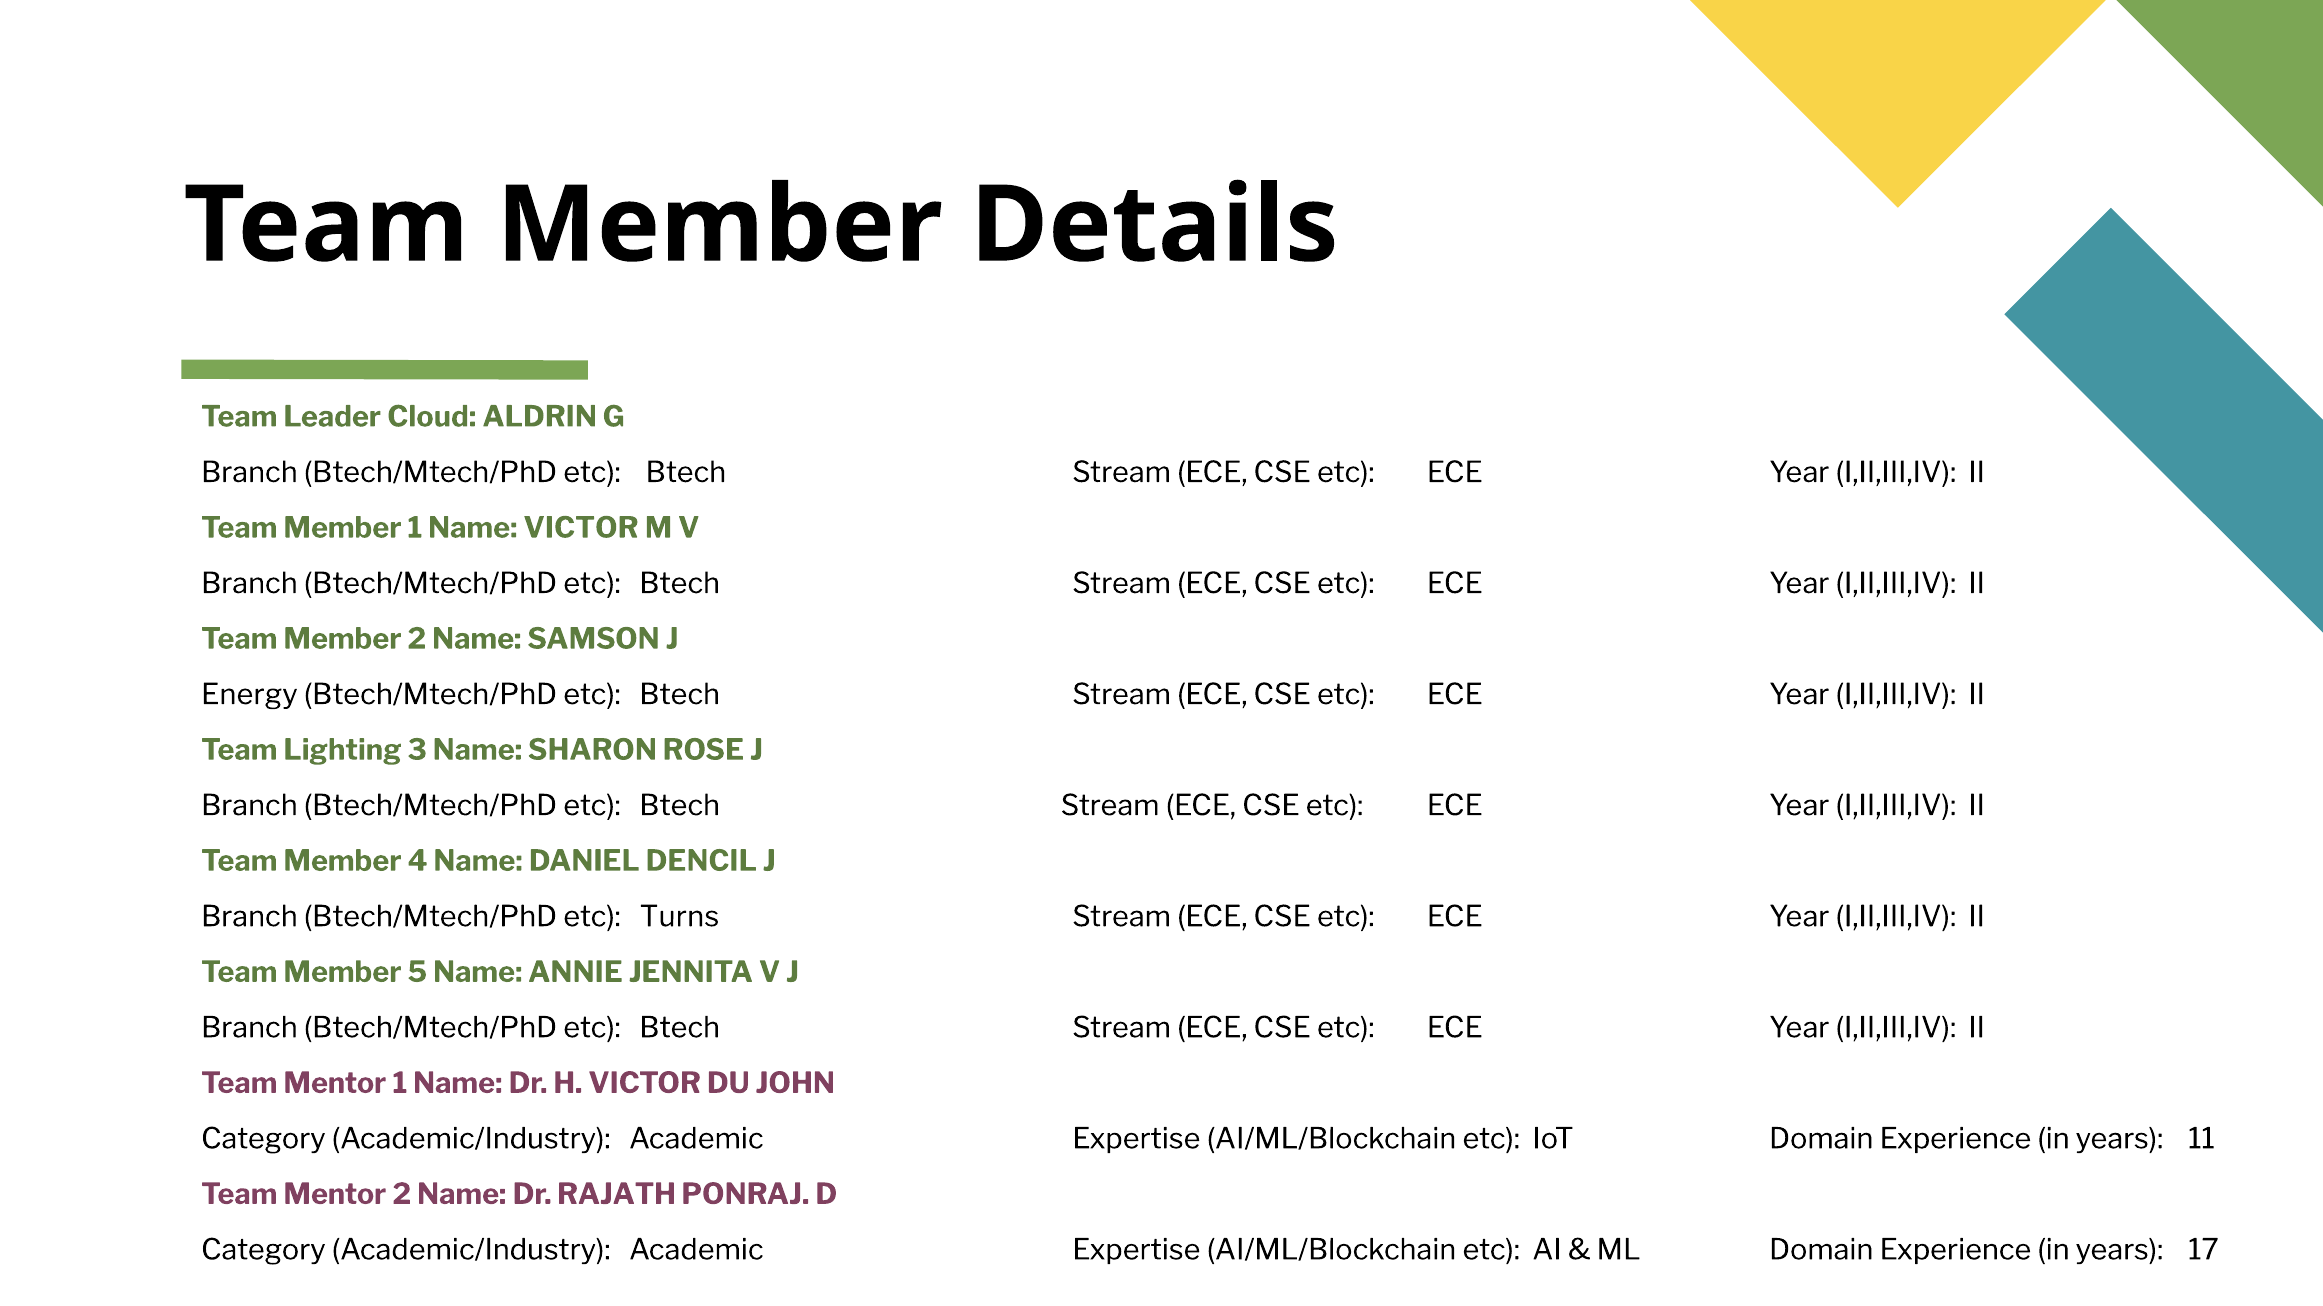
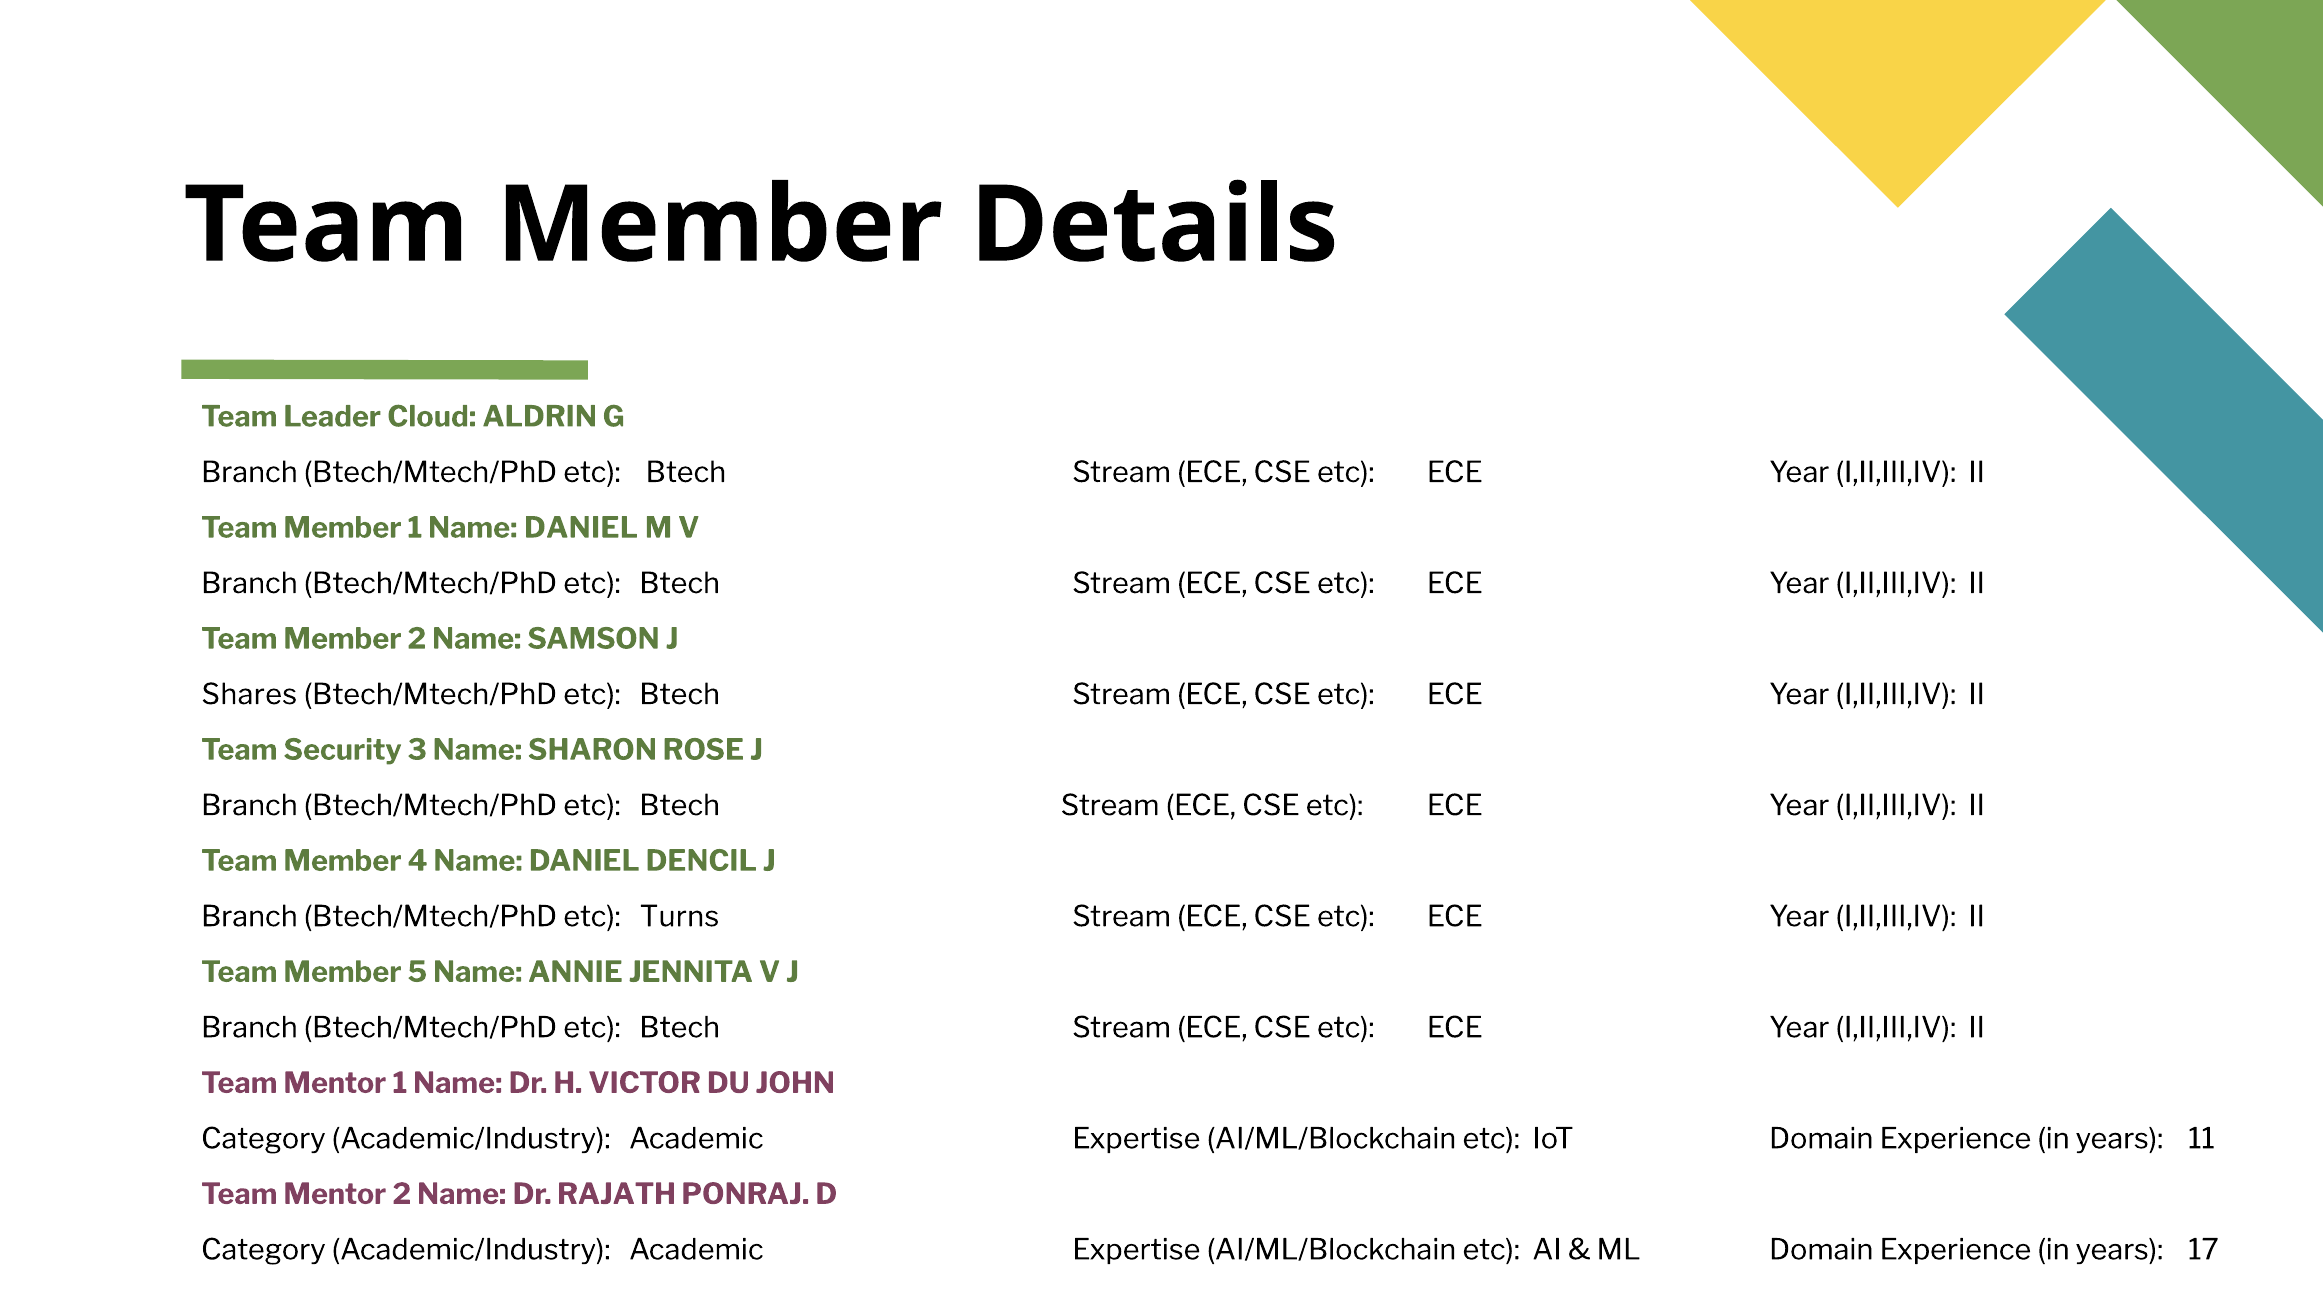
1 Name VICTOR: VICTOR -> DANIEL
Energy: Energy -> Shares
Lighting: Lighting -> Security
